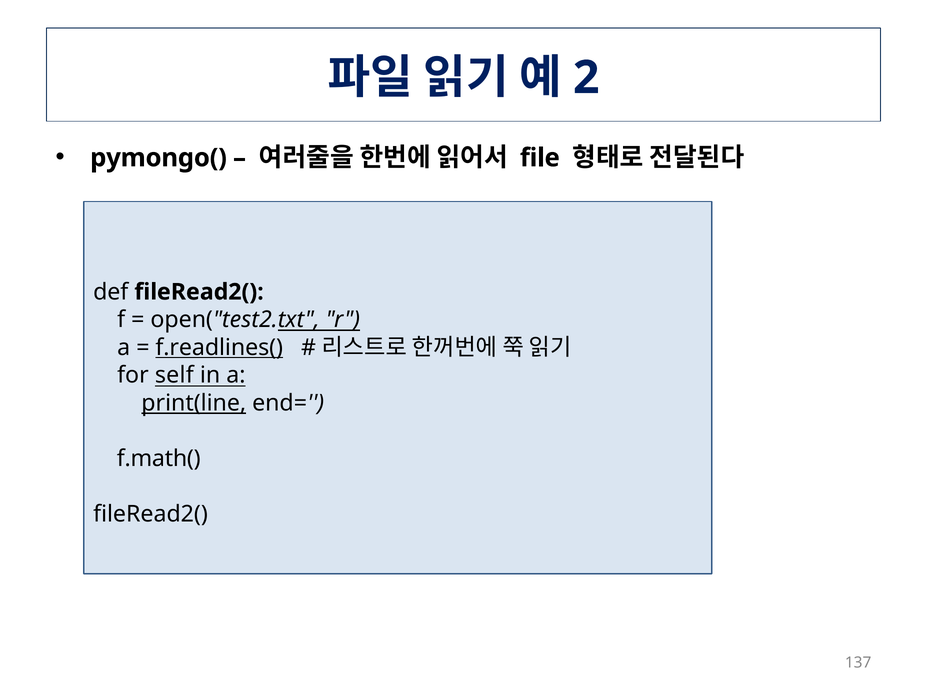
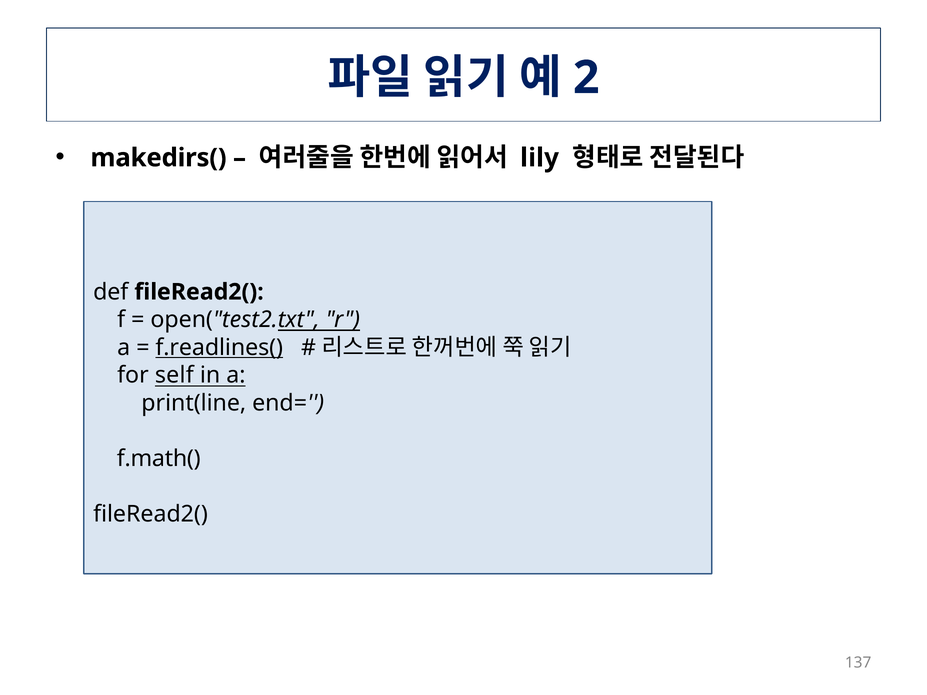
pymongo(: pymongo( -> makedirs(
file: file -> lily
print(line underline: present -> none
